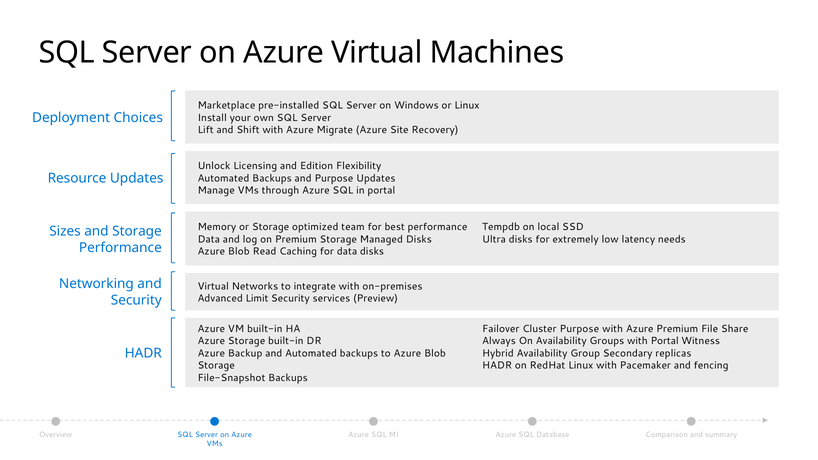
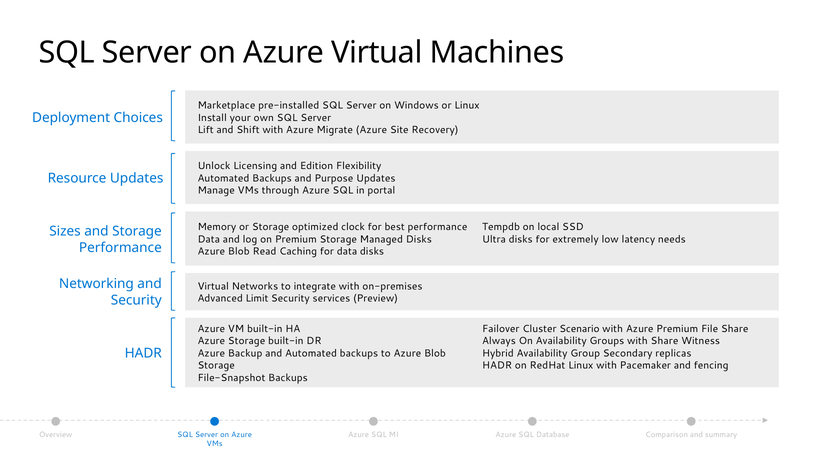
team: team -> clock
Cluster Purpose: Purpose -> Scenario
with Portal: Portal -> Share
